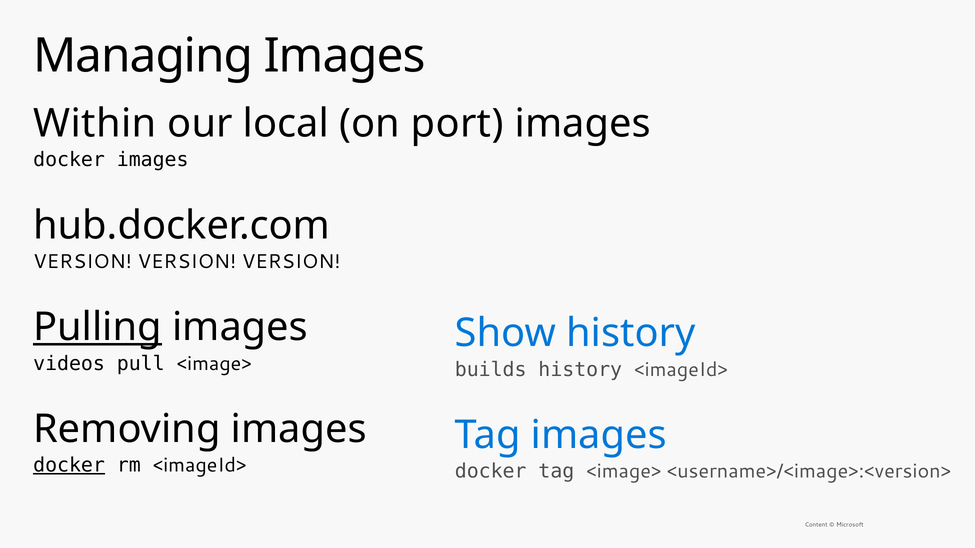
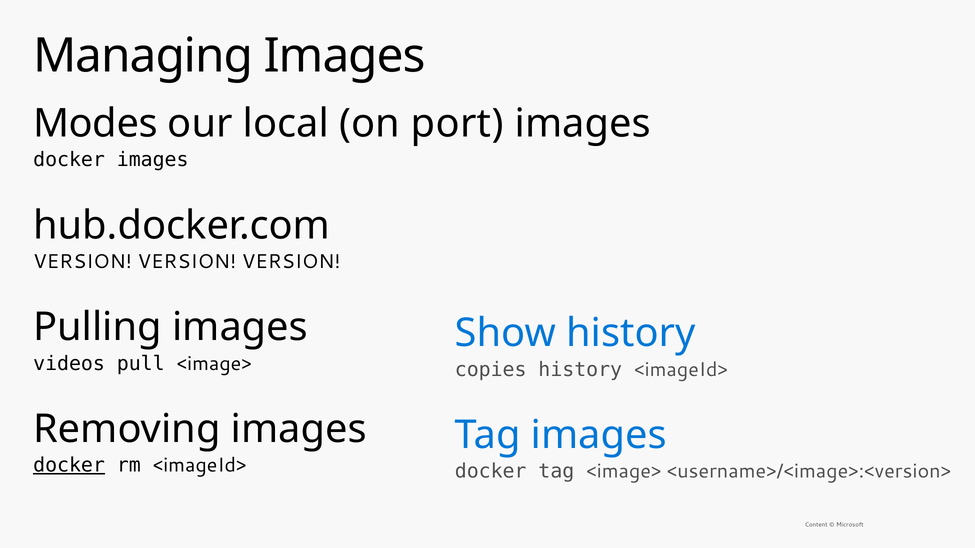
Within: Within -> Modes
Pulling underline: present -> none
builds: builds -> copies
